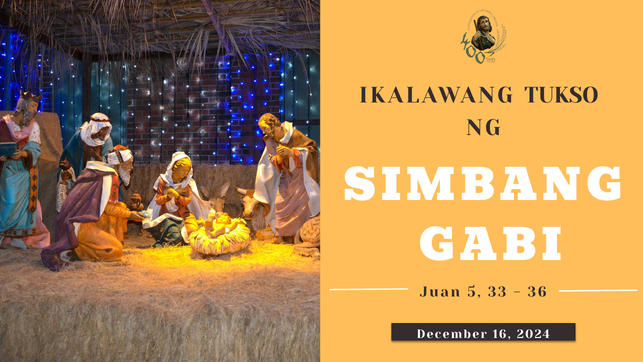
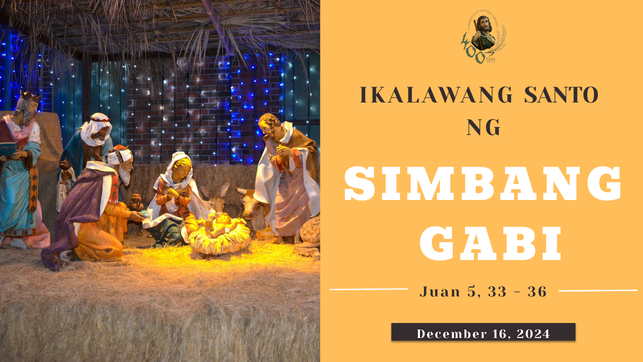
TUKSO: TUKSO -> SANTO
